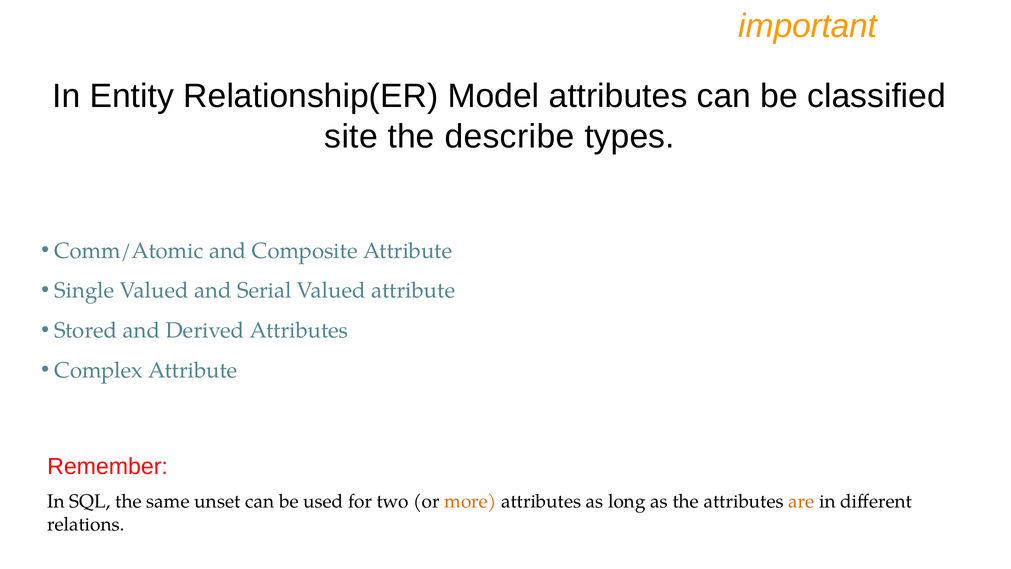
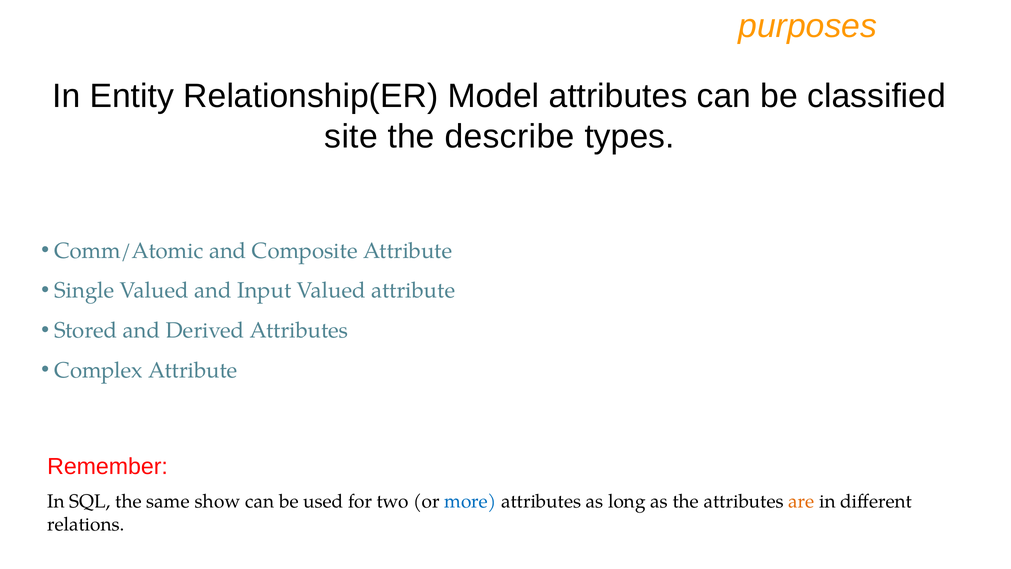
important: important -> purposes
Serial: Serial -> Input
unset: unset -> show
more colour: orange -> blue
